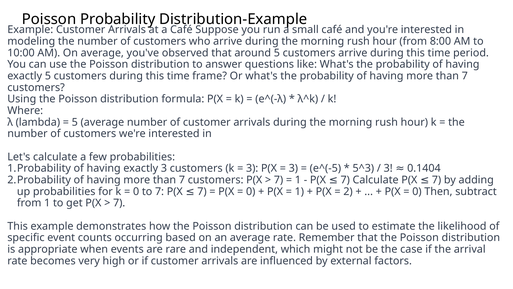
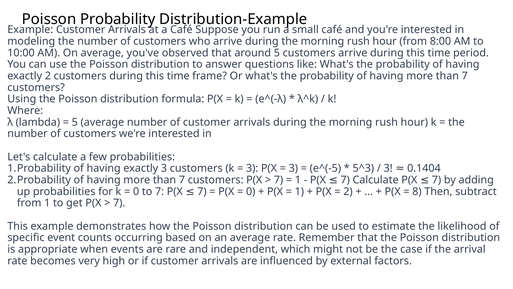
exactly 5: 5 -> 2
0 at (417, 191): 0 -> 8
